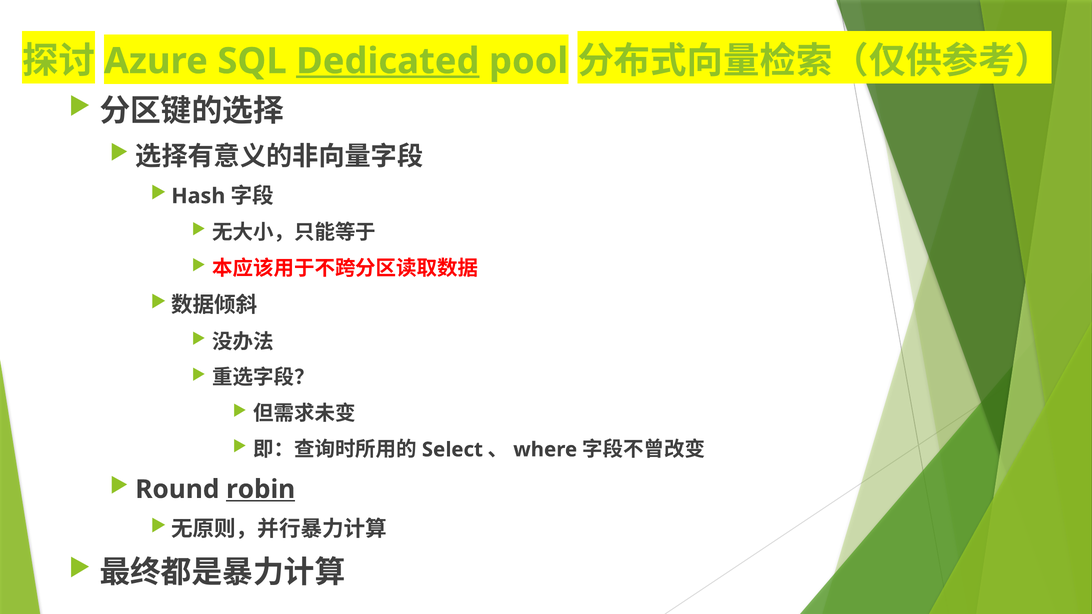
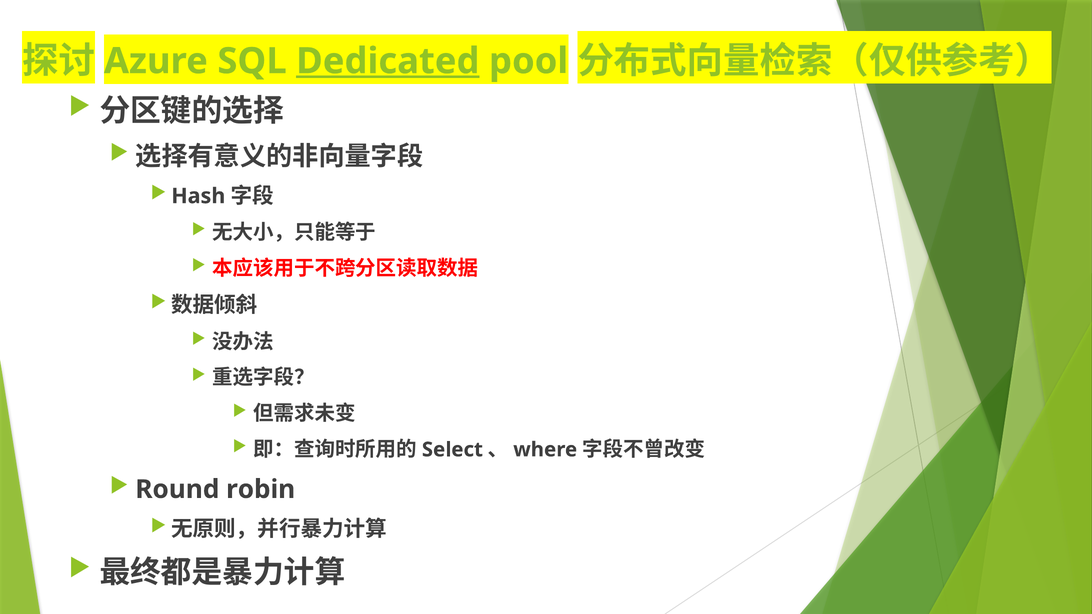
robin underline: present -> none
